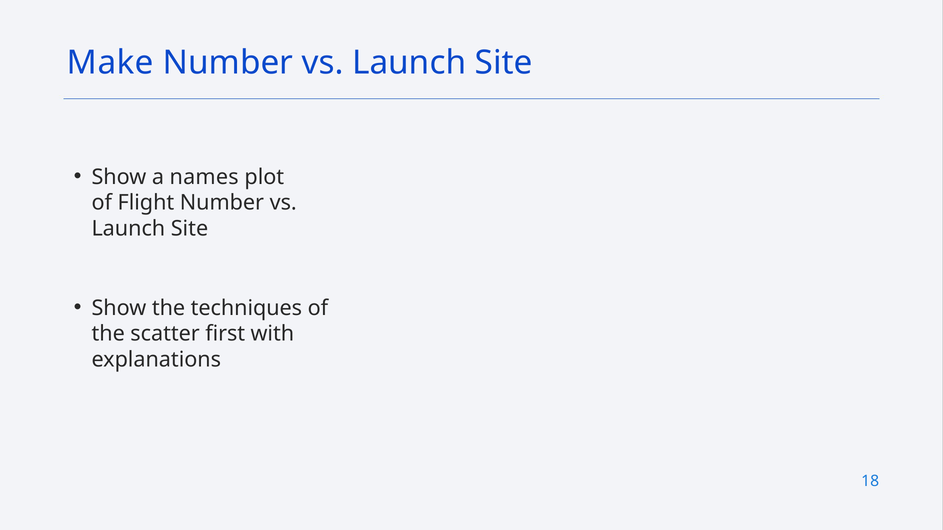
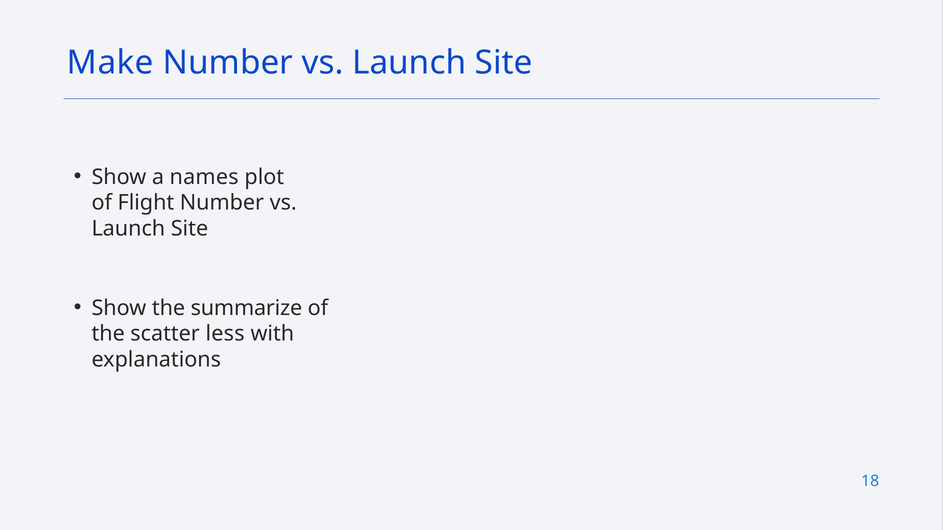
techniques: techniques -> summarize
first: first -> less
